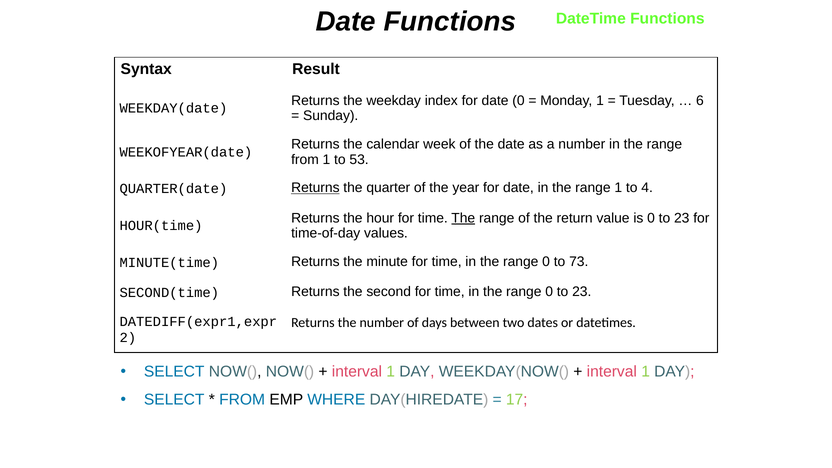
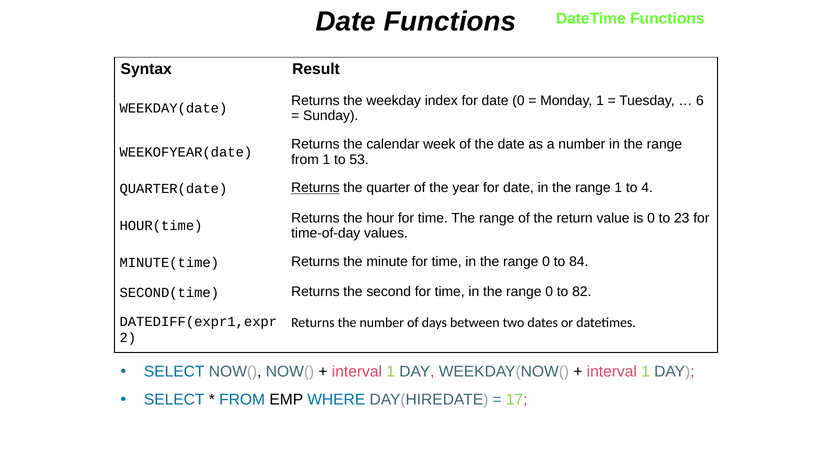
The at (463, 218) underline: present -> none
73: 73 -> 84
range 0 to 23: 23 -> 82
